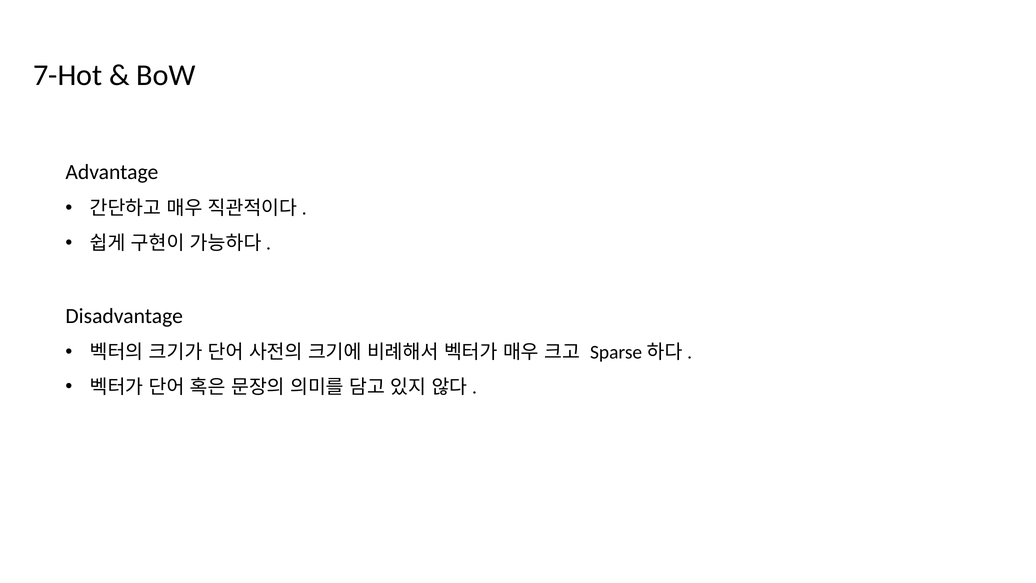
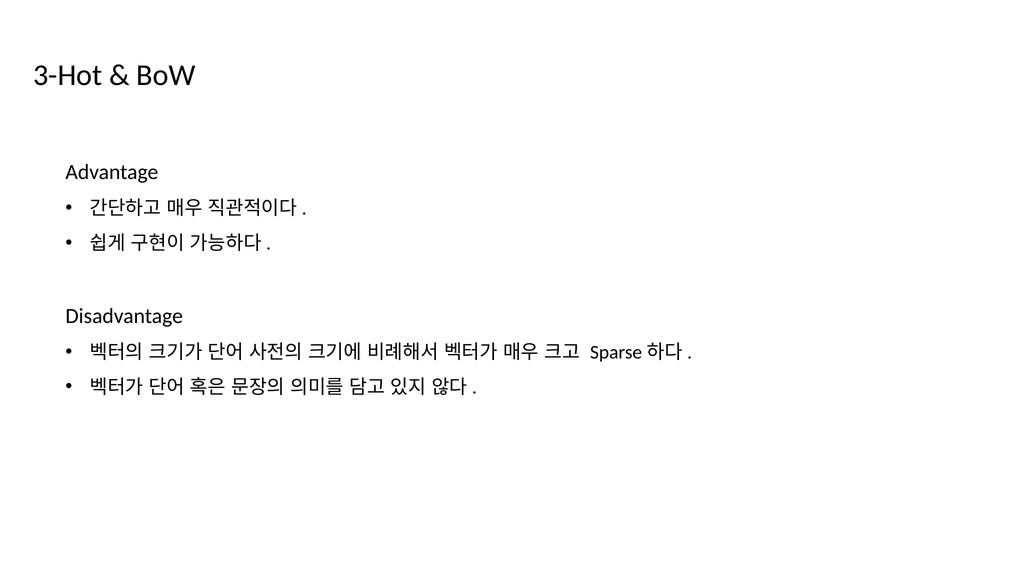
7-Hot: 7-Hot -> 3-Hot
